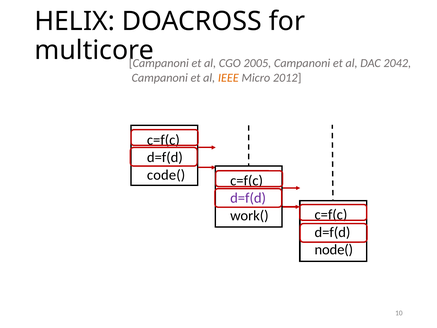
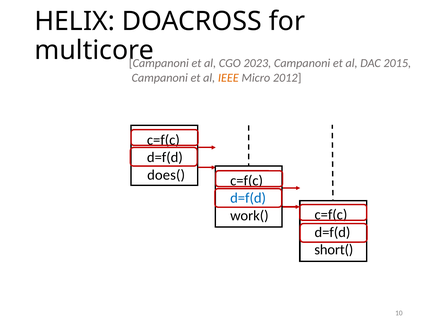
2005: 2005 -> 2023
2042: 2042 -> 2015
code(: code( -> does(
d=f(d at (248, 198) colour: purple -> blue
node(: node( -> short(
